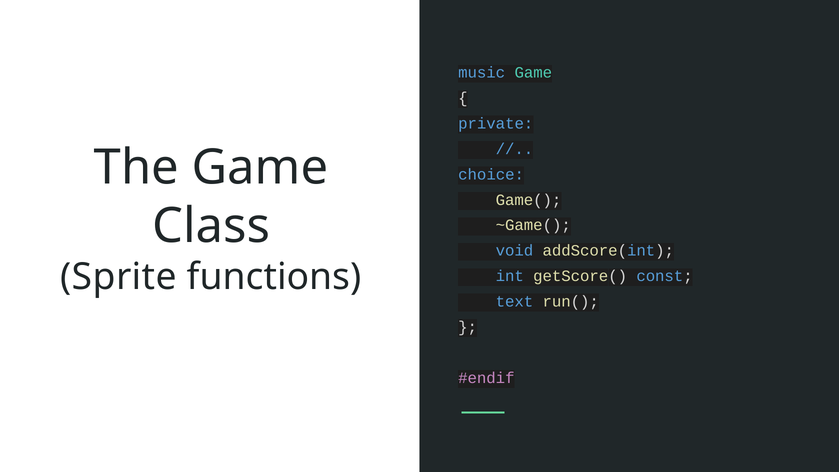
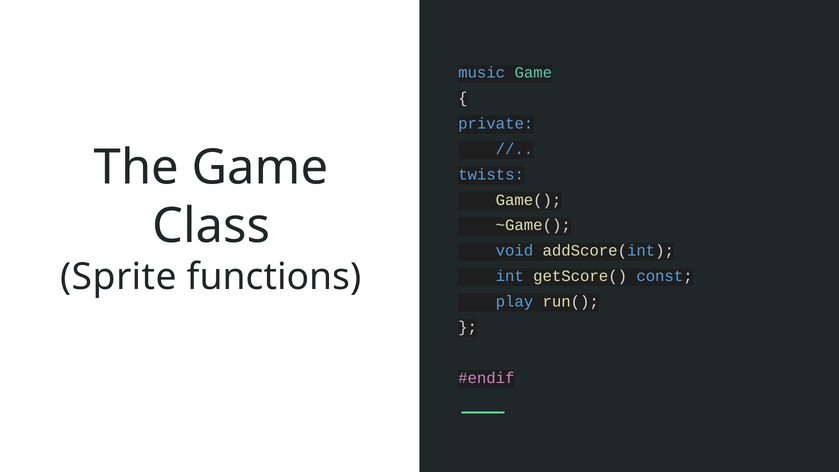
choice: choice -> twists
text: text -> play
